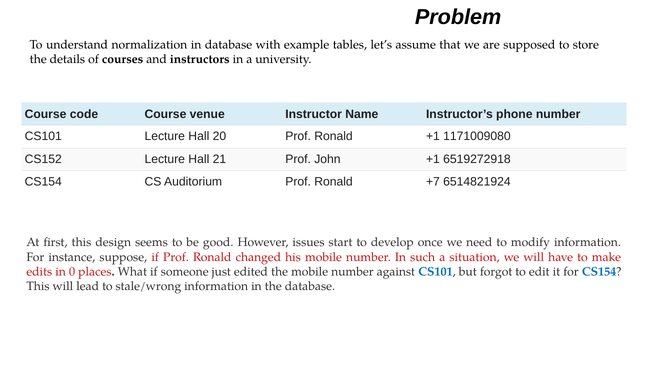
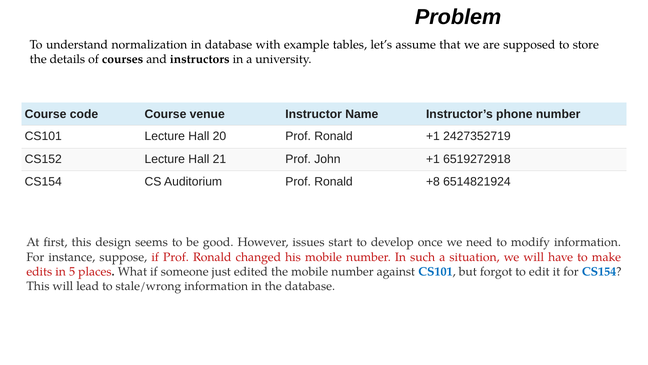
1171009080: 1171009080 -> 2427352719
+7: +7 -> +8
0: 0 -> 5
